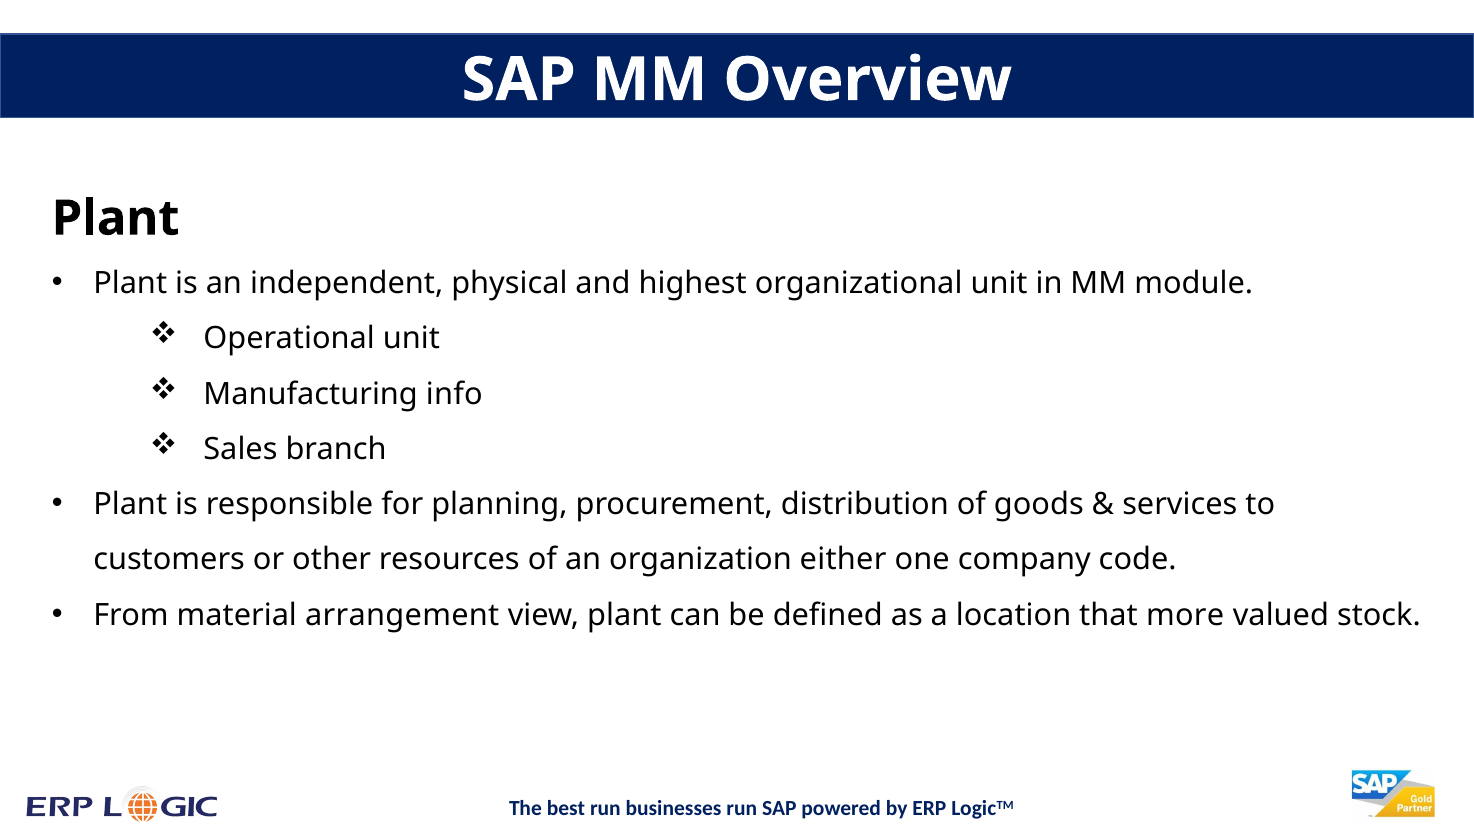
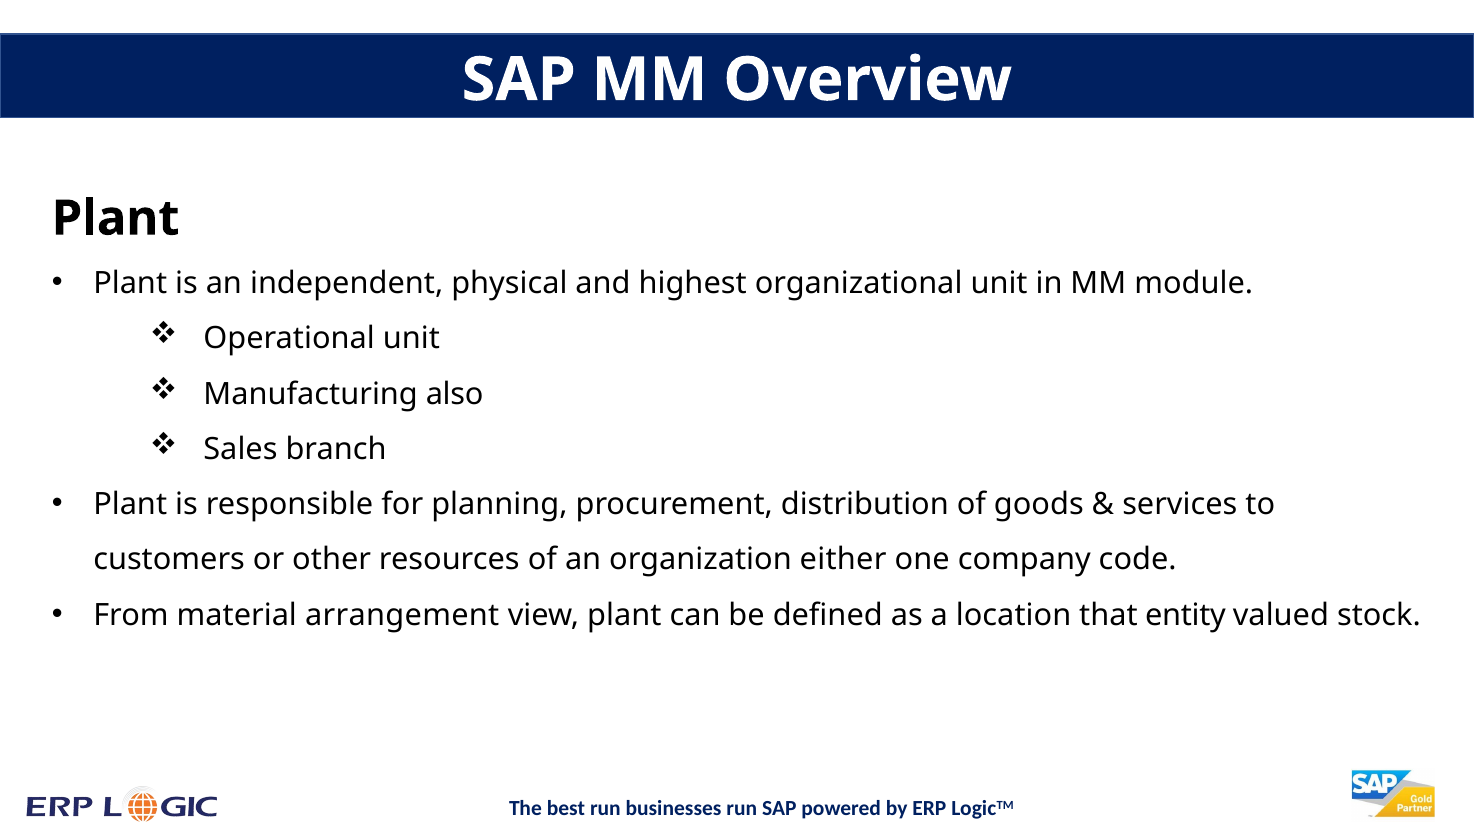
info: info -> also
more: more -> entity
